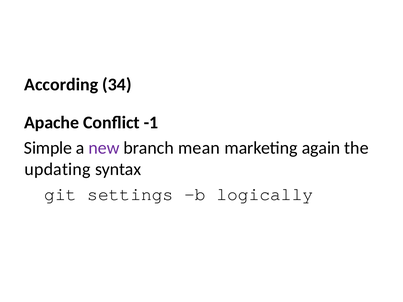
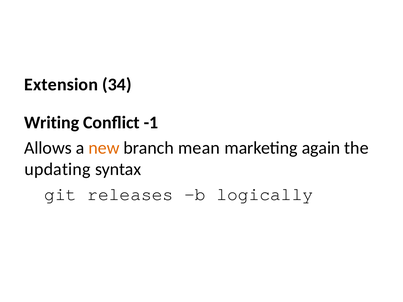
According: According -> Extension
Apache: Apache -> Writing
Simple: Simple -> Allows
new colour: purple -> orange
settings: settings -> releases
